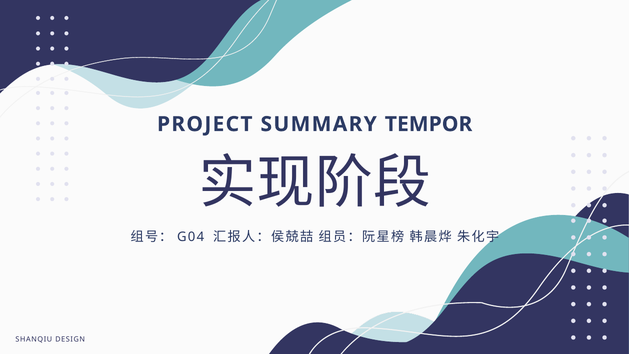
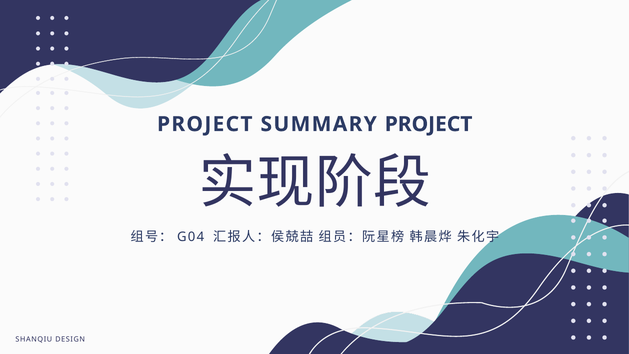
SUMMARY TEMPOR: TEMPOR -> PROJECT
